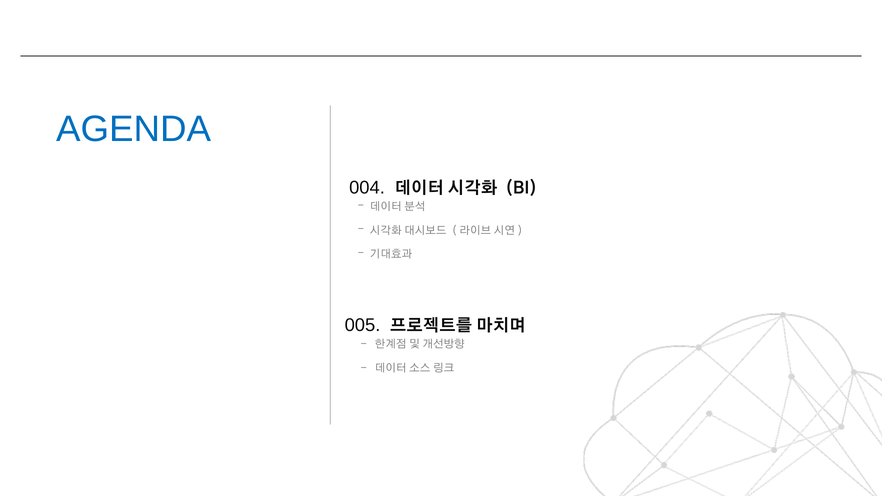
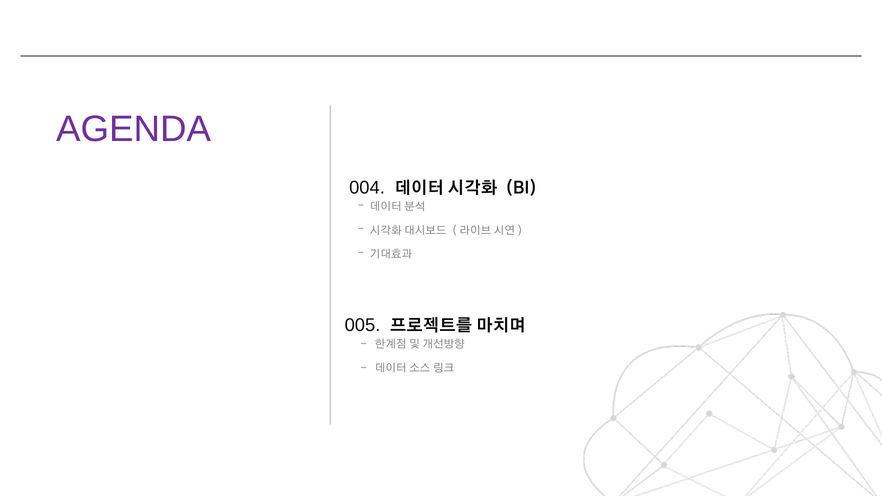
AGENDA colour: blue -> purple
